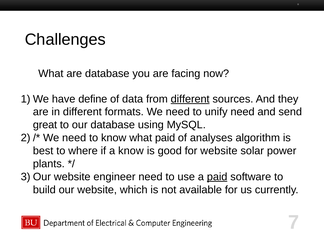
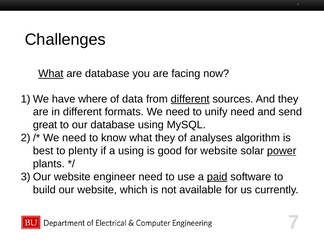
What at (51, 74) underline: none -> present
define: define -> where
what paid: paid -> they
where: where -> plenty
a know: know -> using
power underline: none -> present
